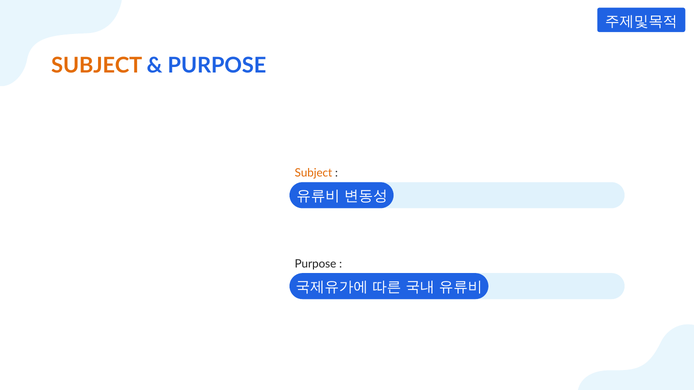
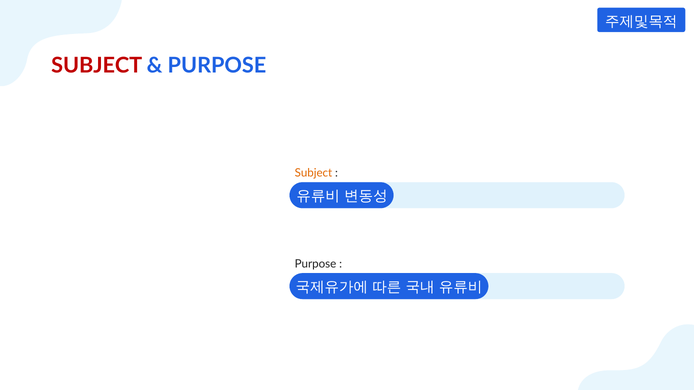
SUBJECT at (97, 66) colour: orange -> red
